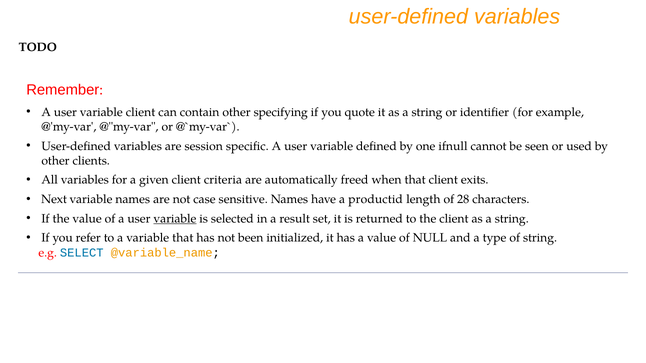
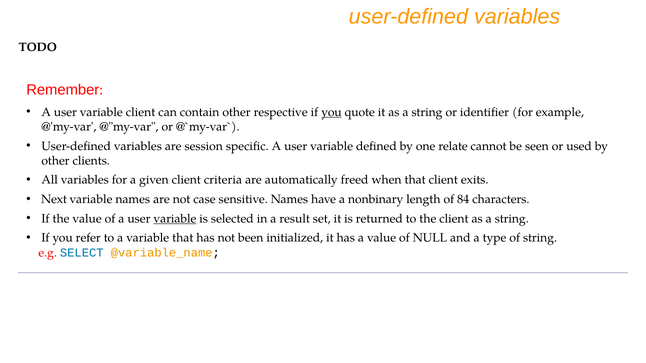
specifying: specifying -> respective
you at (331, 112) underline: none -> present
ifnull: ifnull -> relate
productid: productid -> nonbinary
28: 28 -> 84
